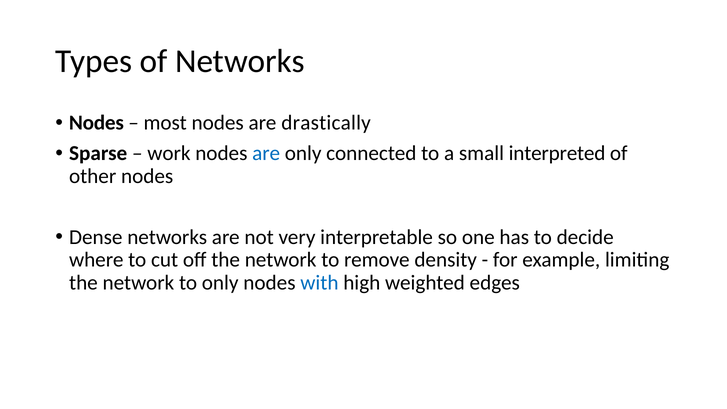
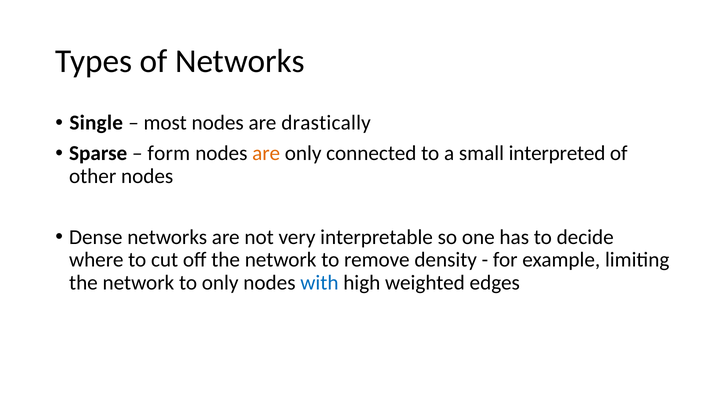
Nodes at (96, 123): Nodes -> Single
work: work -> form
are at (266, 153) colour: blue -> orange
